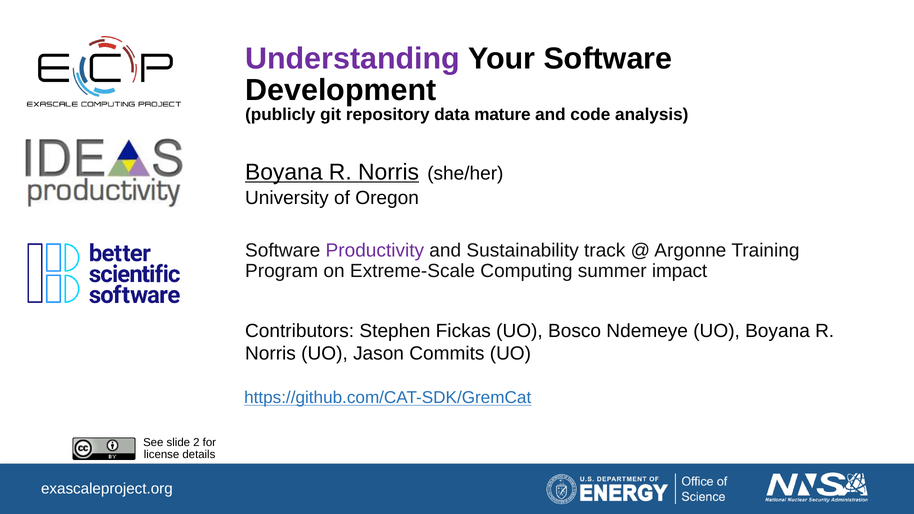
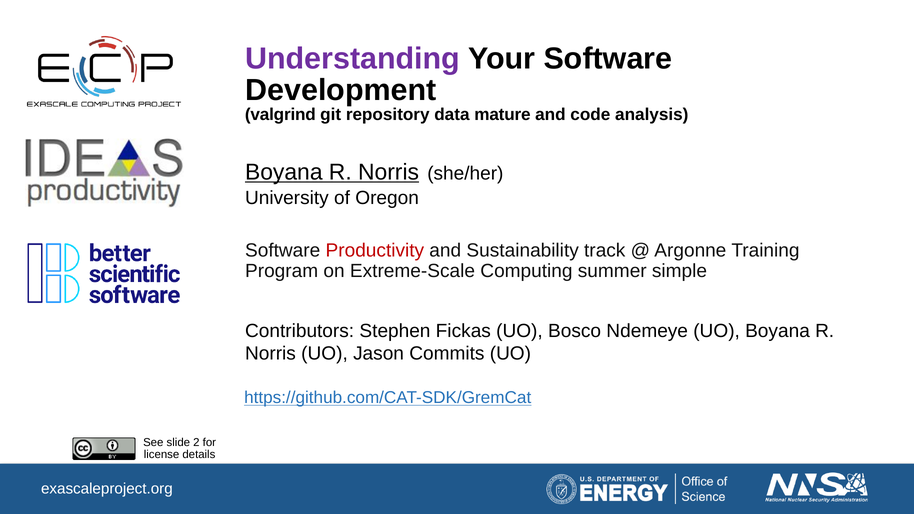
publicly: publicly -> valgrind
Productivity colour: purple -> red
impact: impact -> simple
